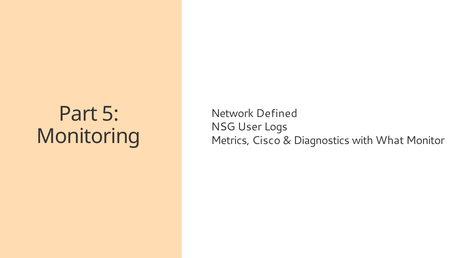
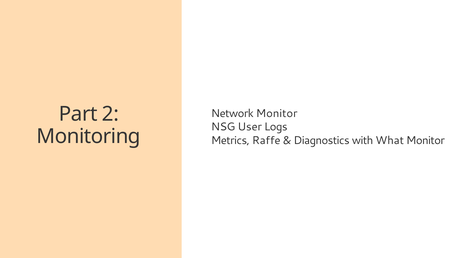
5: 5 -> 2
Network Defined: Defined -> Monitor
Cisco: Cisco -> Raffe
